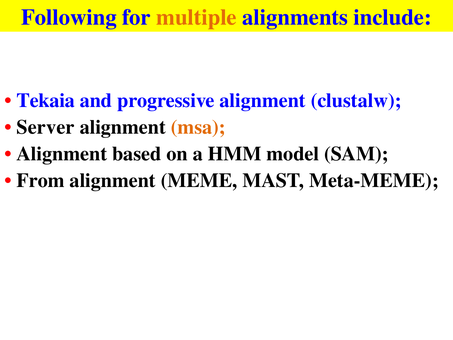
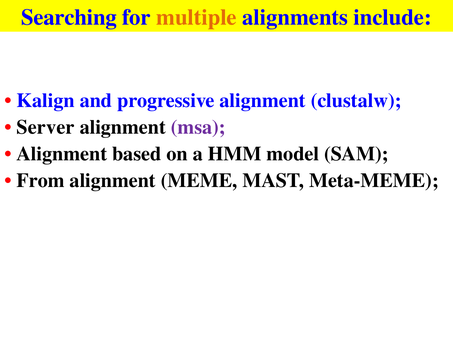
Following: Following -> Searching
Tekaia: Tekaia -> Kalign
msa colour: orange -> purple
